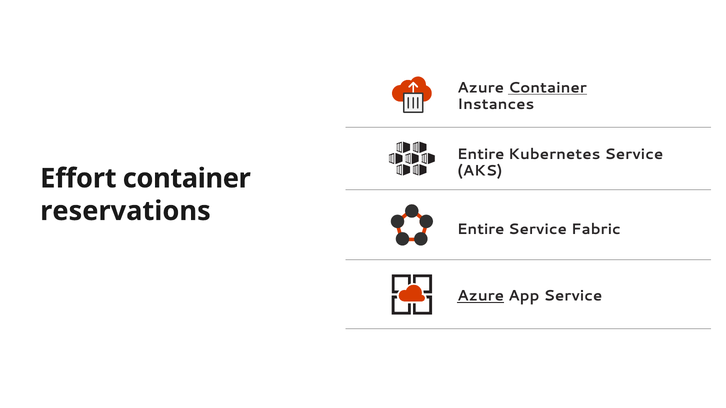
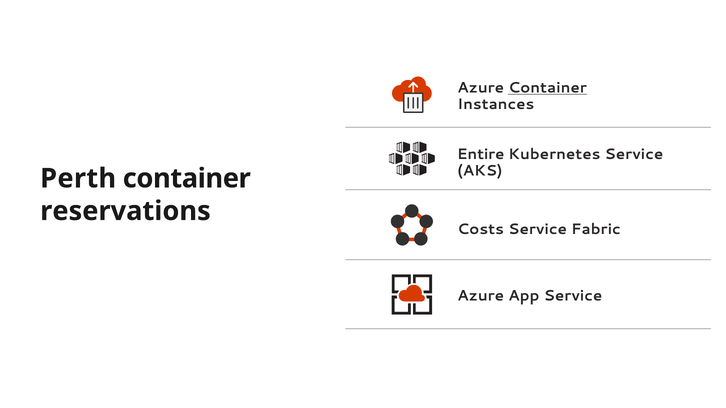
Effort: Effort -> Perth
Entire at (481, 229): Entire -> Costs
Azure at (481, 296) underline: present -> none
